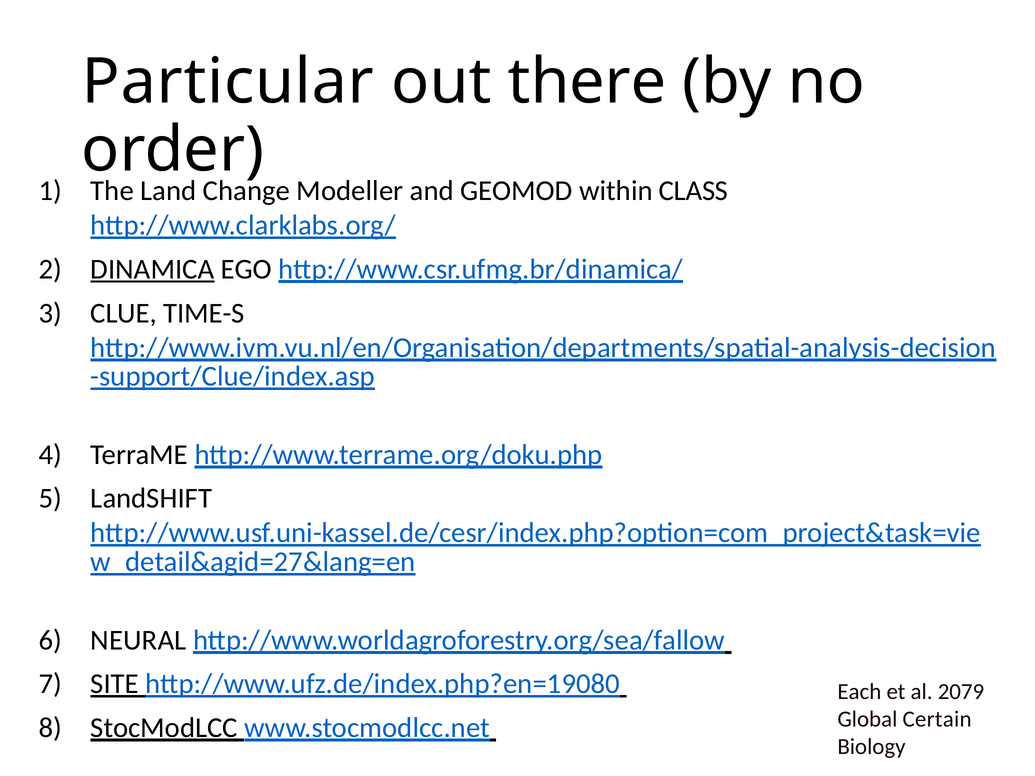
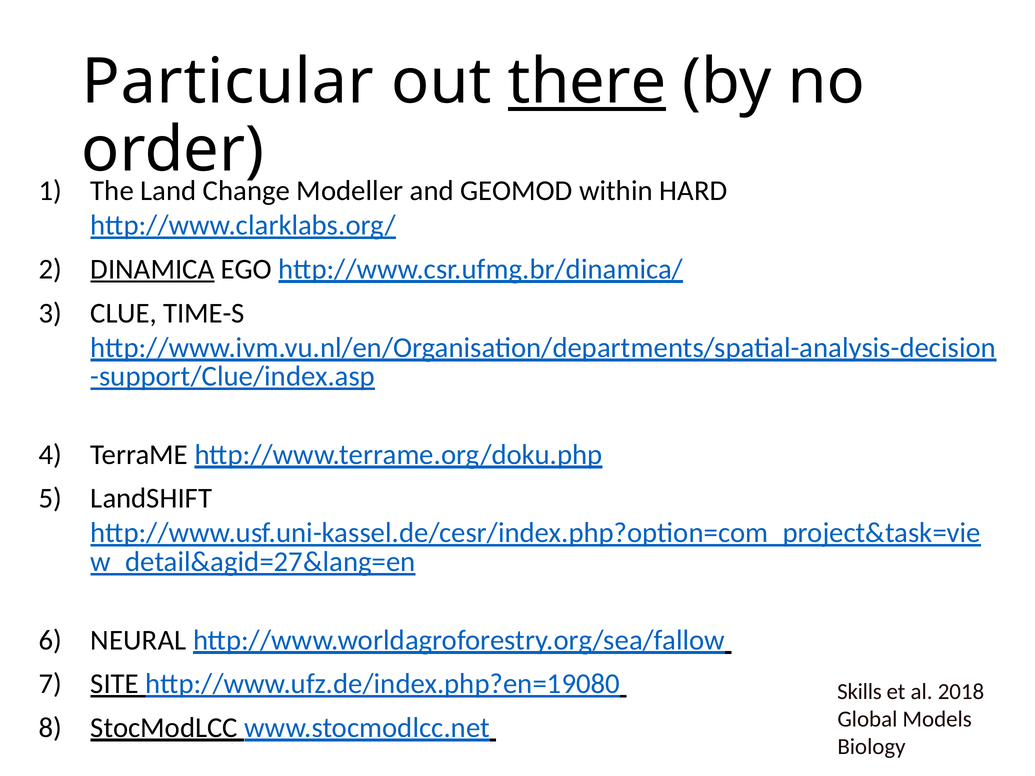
there underline: none -> present
CLASS: CLASS -> HARD
Each: Each -> Skills
2079: 2079 -> 2018
Certain: Certain -> Models
